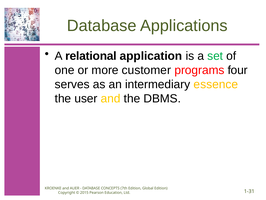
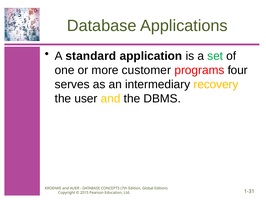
relational: relational -> standard
essence: essence -> recovery
